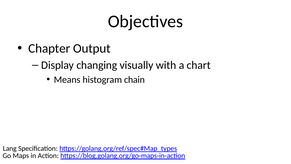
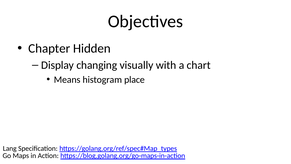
Output: Output -> Hidden
chain: chain -> place
